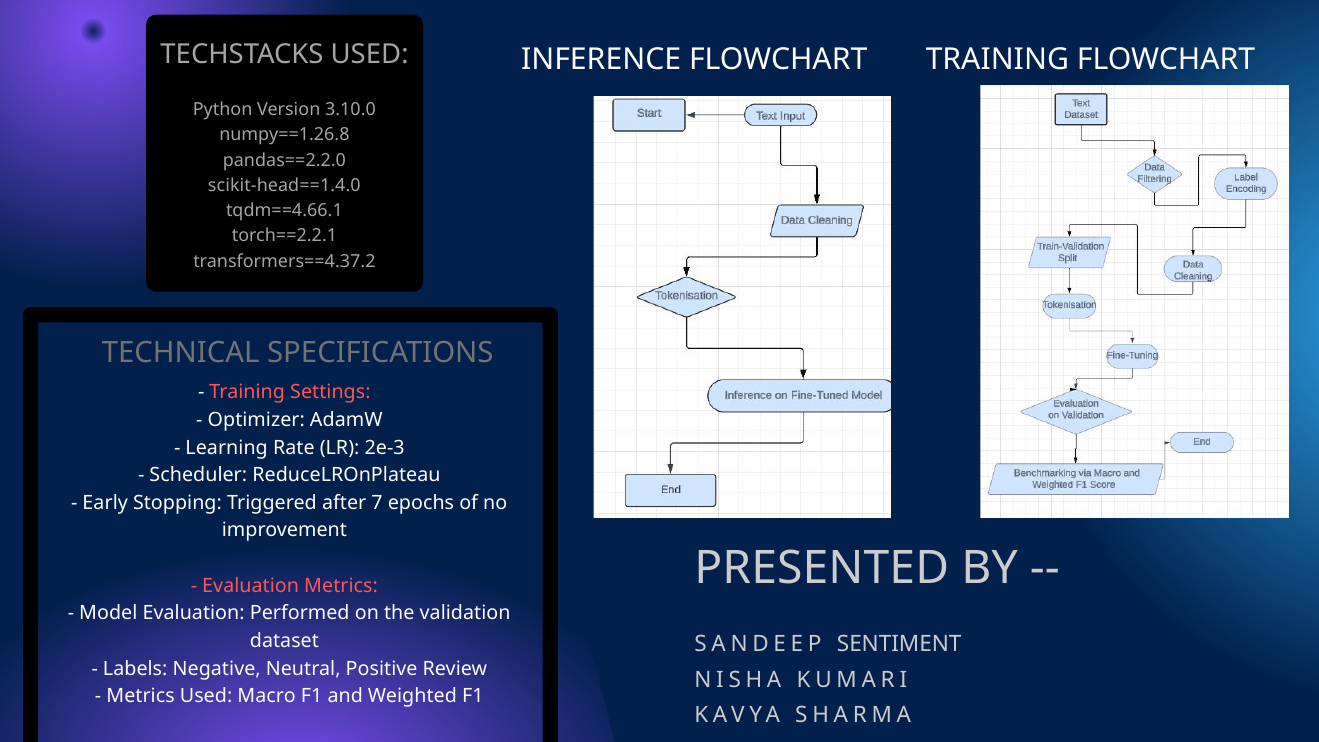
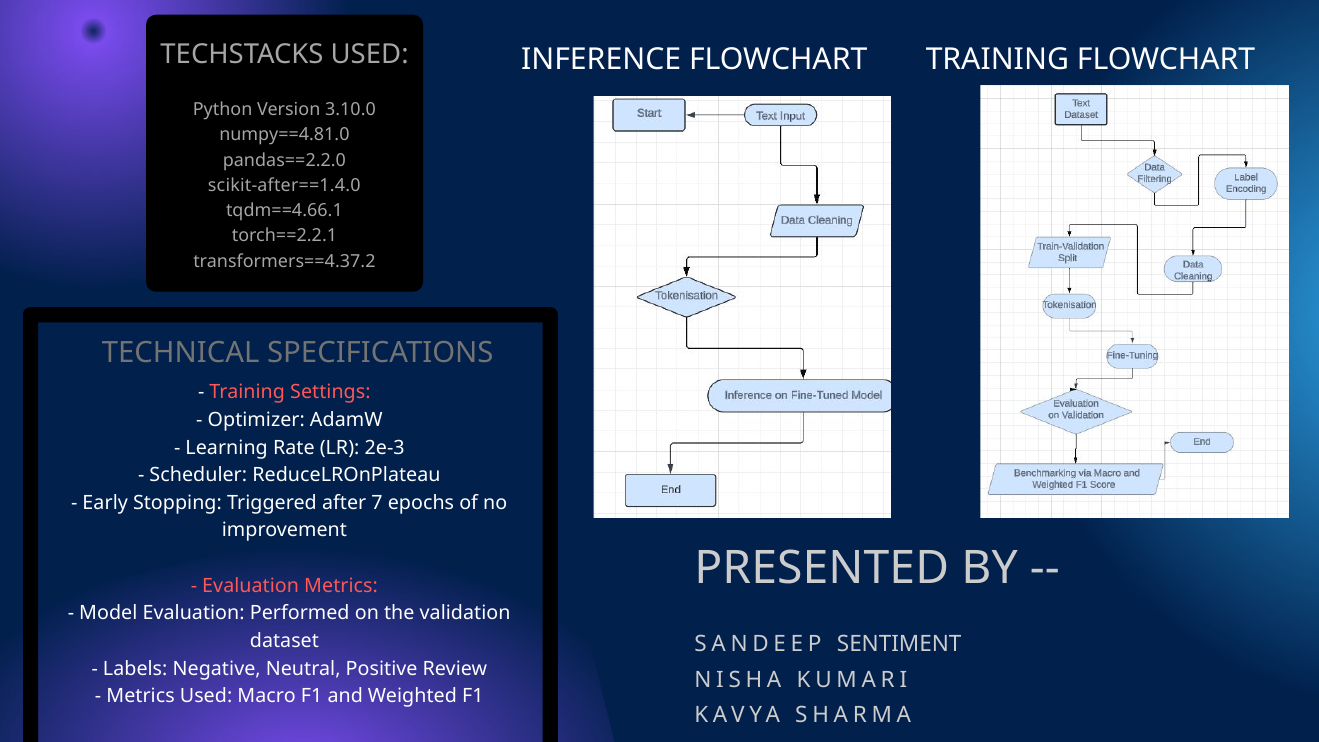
numpy==1.26.8: numpy==1.26.8 -> numpy==4.81.0
scikit-head==1.4.0: scikit-head==1.4.0 -> scikit-after==1.4.0
